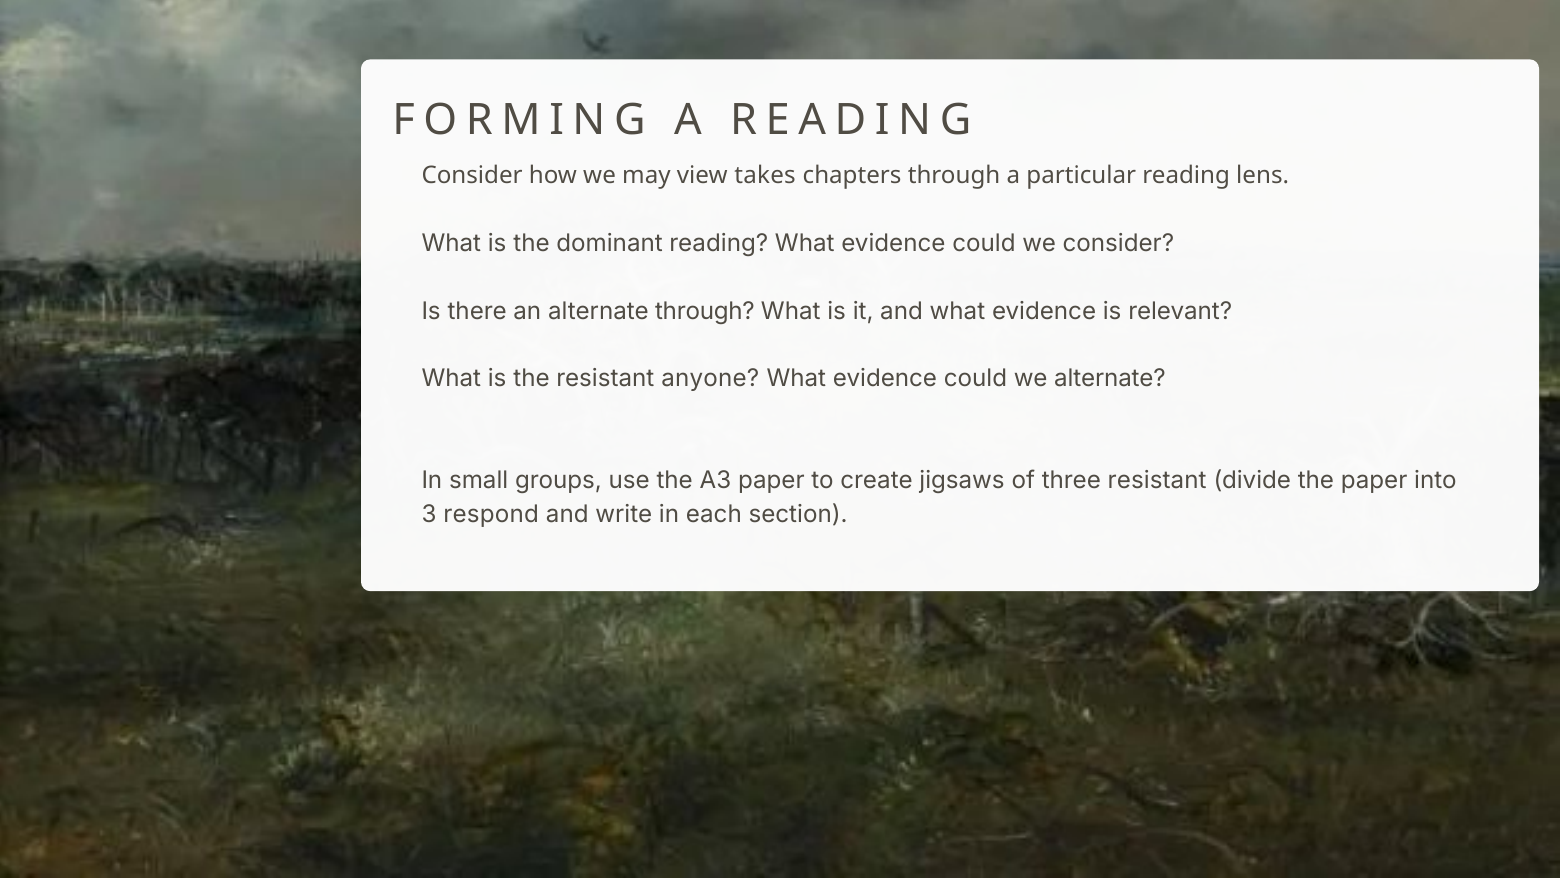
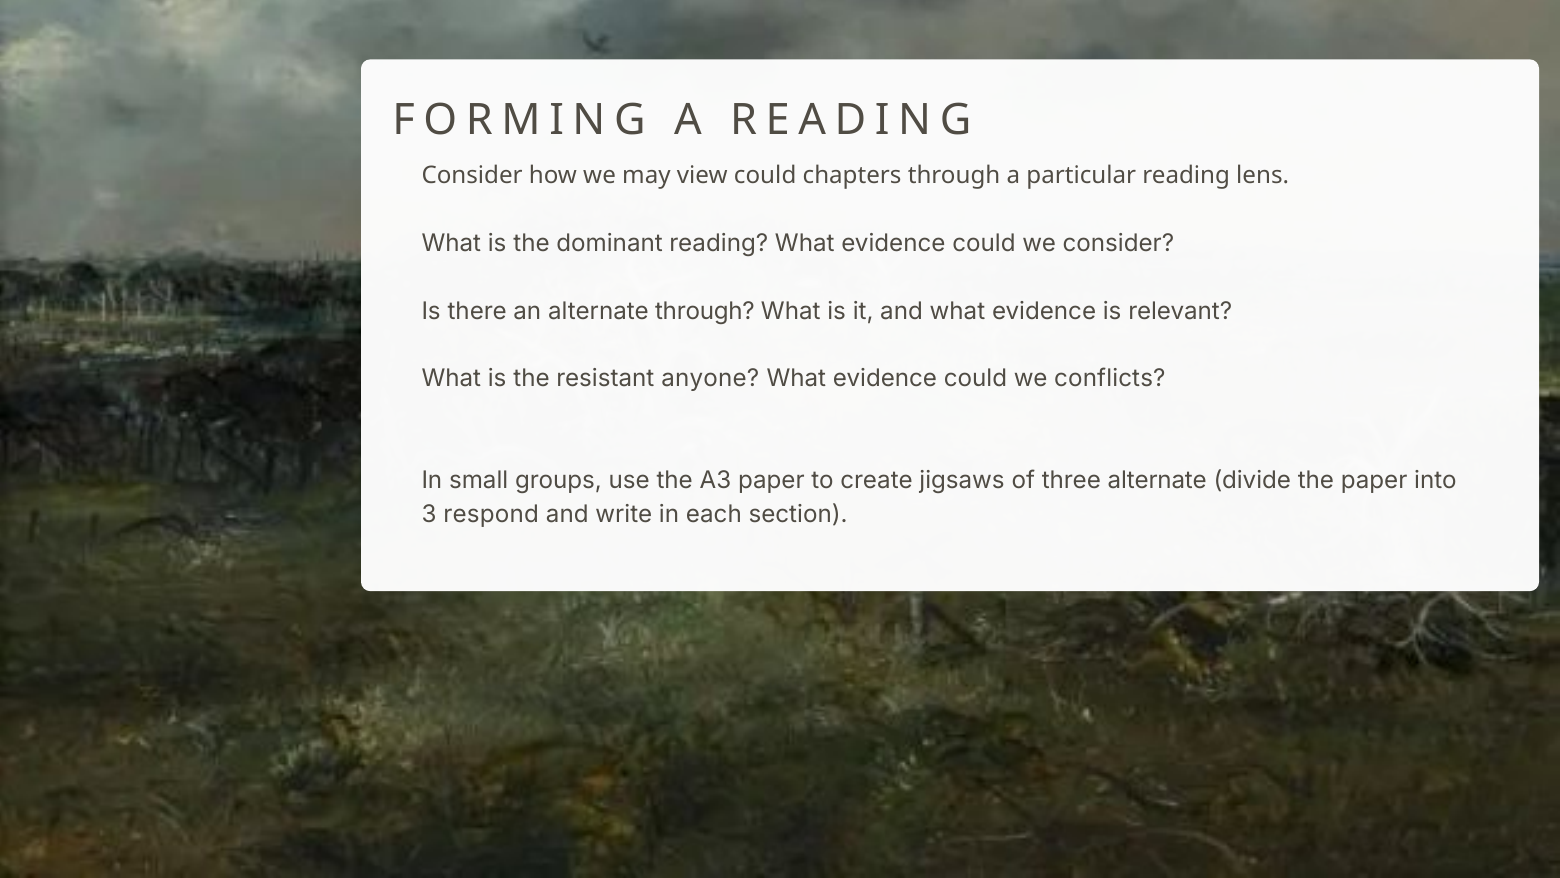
view takes: takes -> could
we alternate: alternate -> conflicts
three resistant: resistant -> alternate
